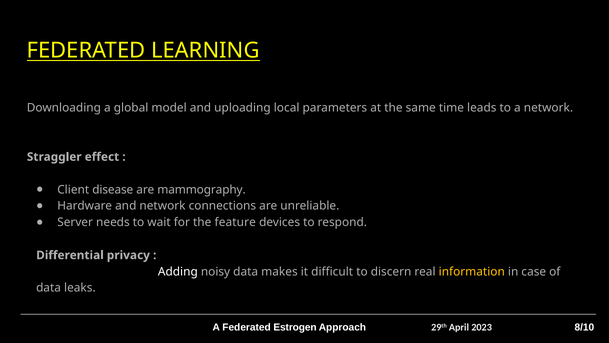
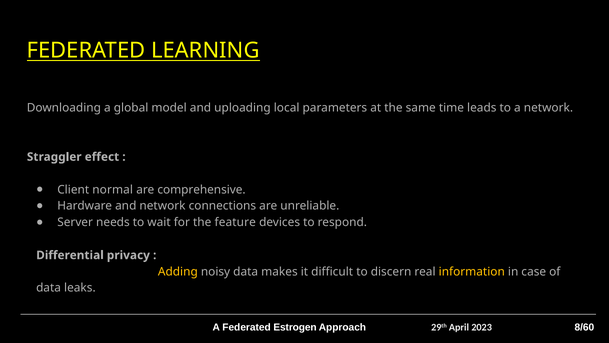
disease: disease -> normal
mammography: mammography -> comprehensive
Adding colour: white -> yellow
8/10: 8/10 -> 8/60
